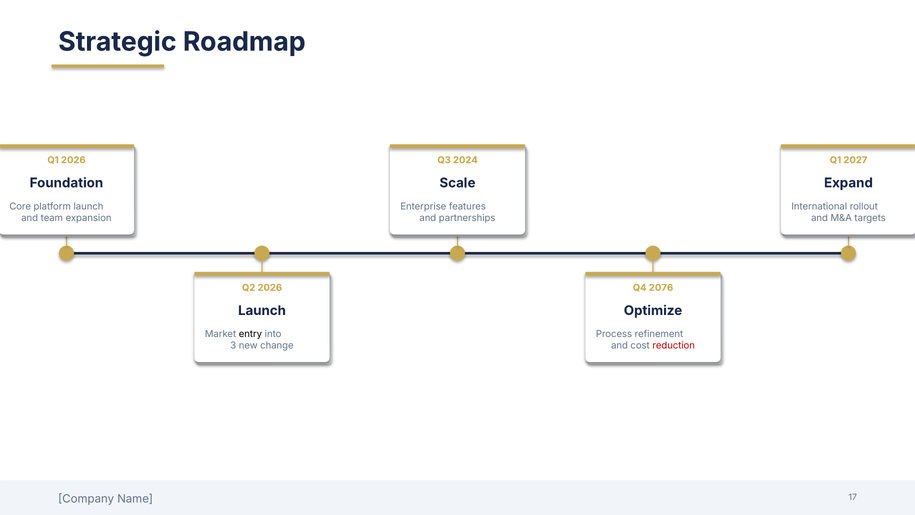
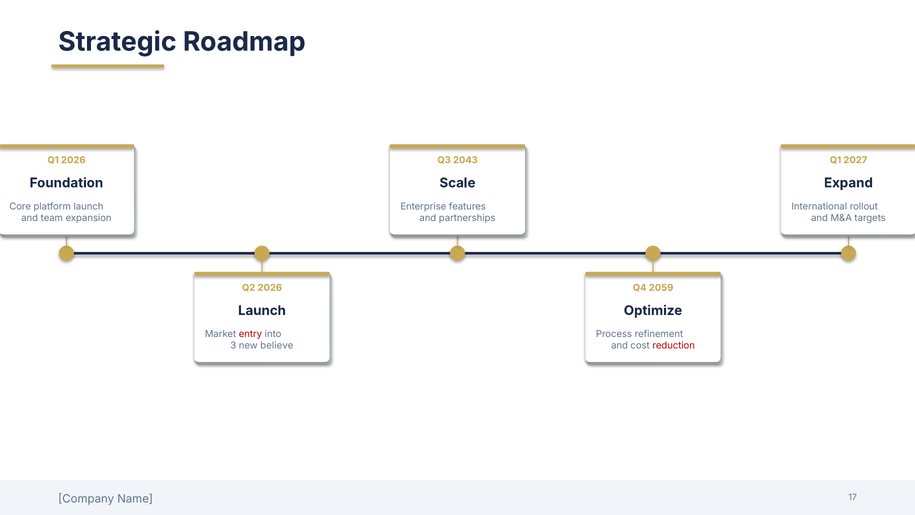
2024: 2024 -> 2043
2076: 2076 -> 2059
entry colour: black -> red
change: change -> believe
